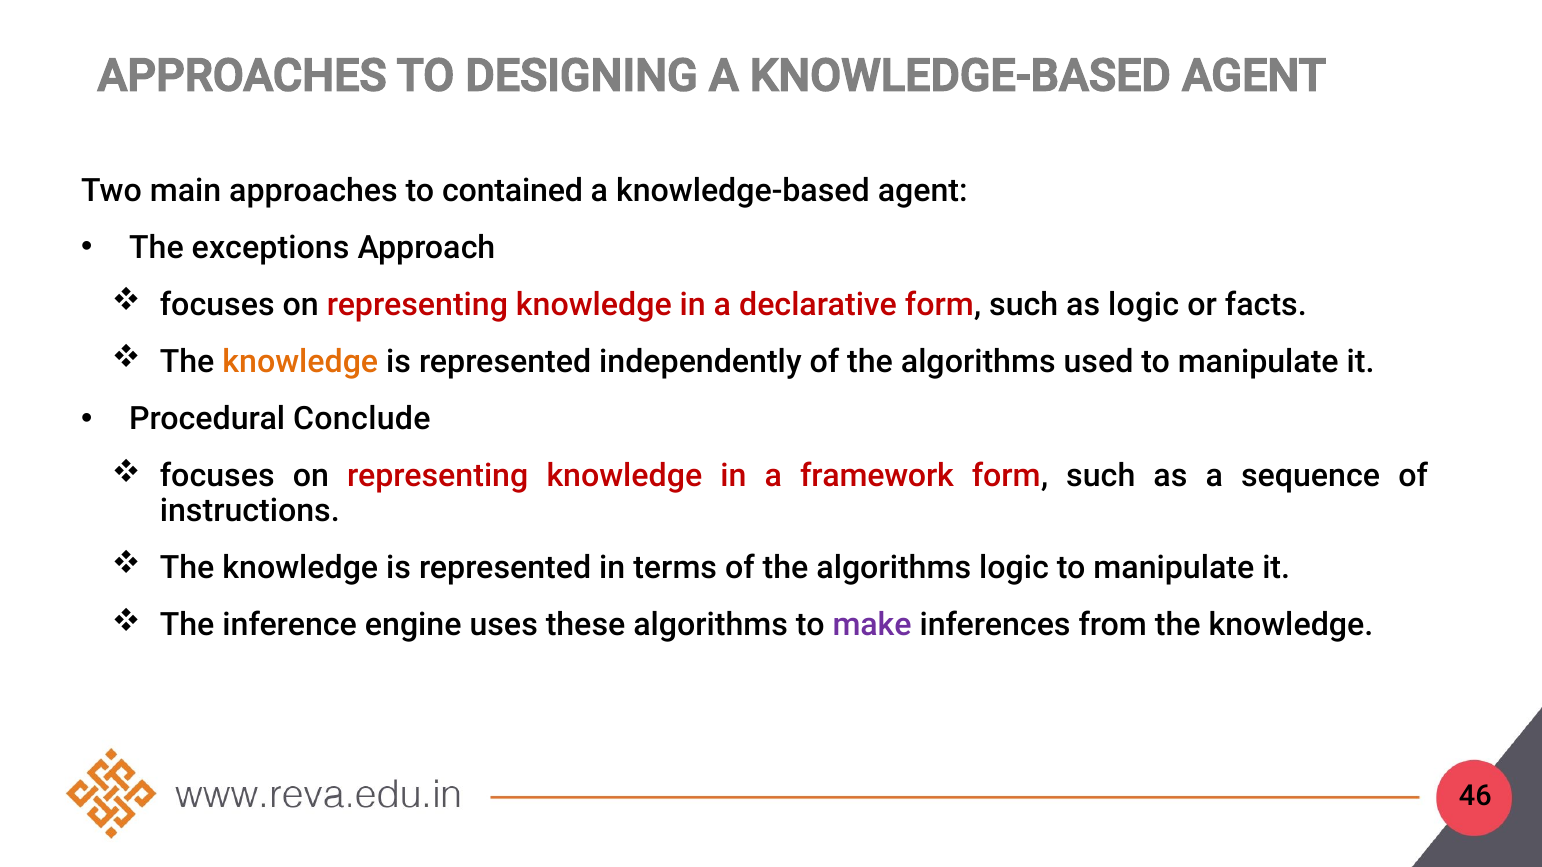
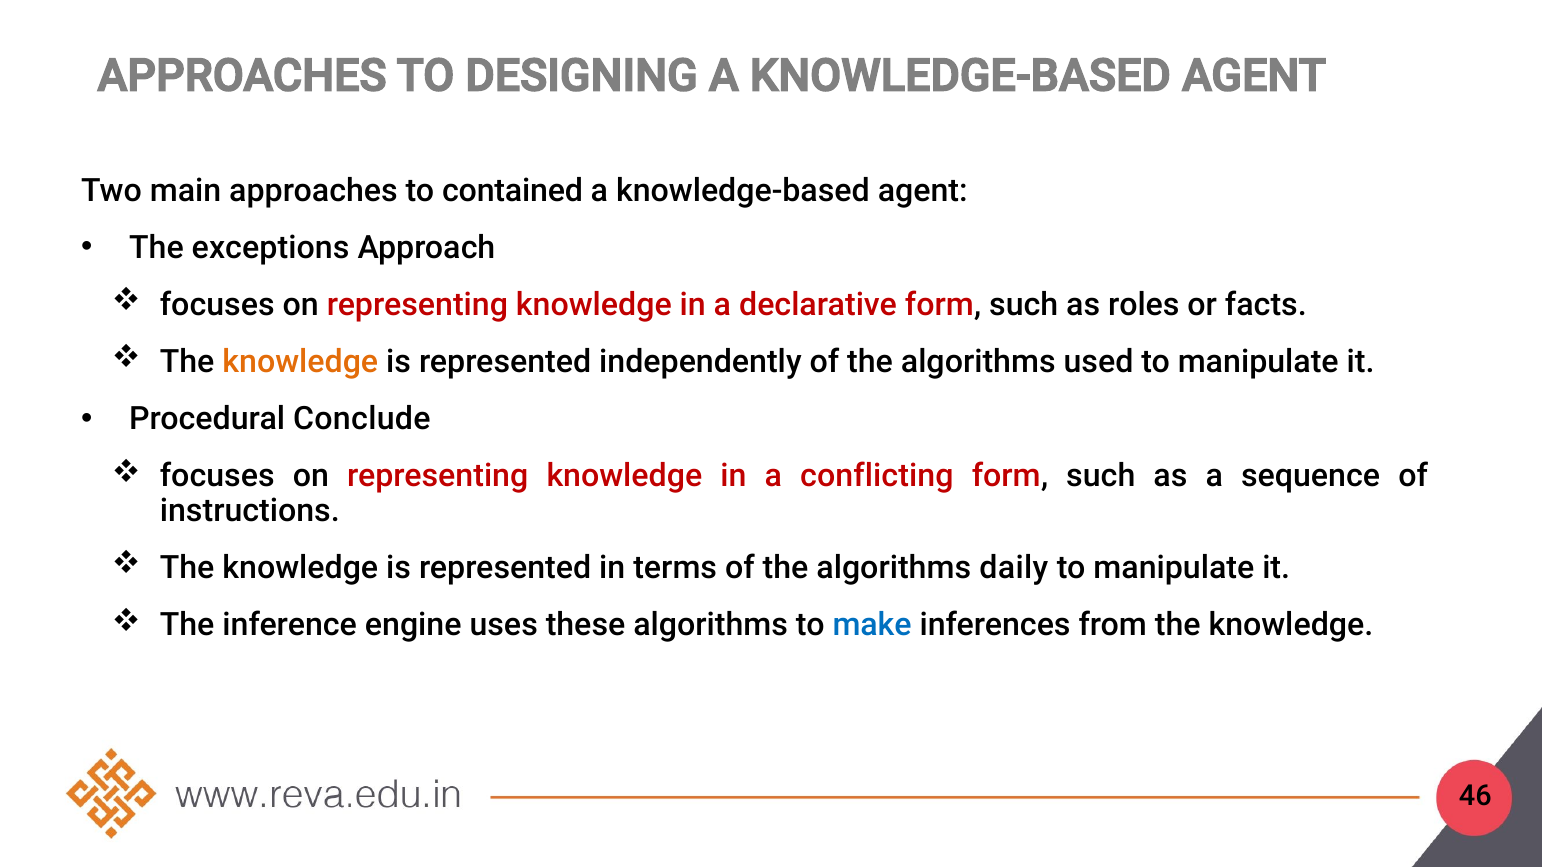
as logic: logic -> roles
framework: framework -> conflicting
algorithms logic: logic -> daily
make colour: purple -> blue
